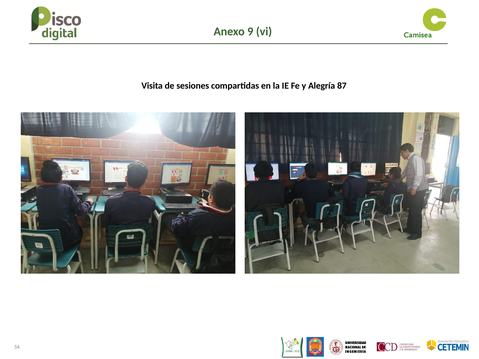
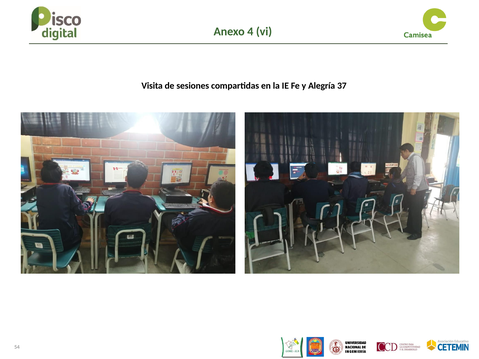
9: 9 -> 4
87: 87 -> 37
